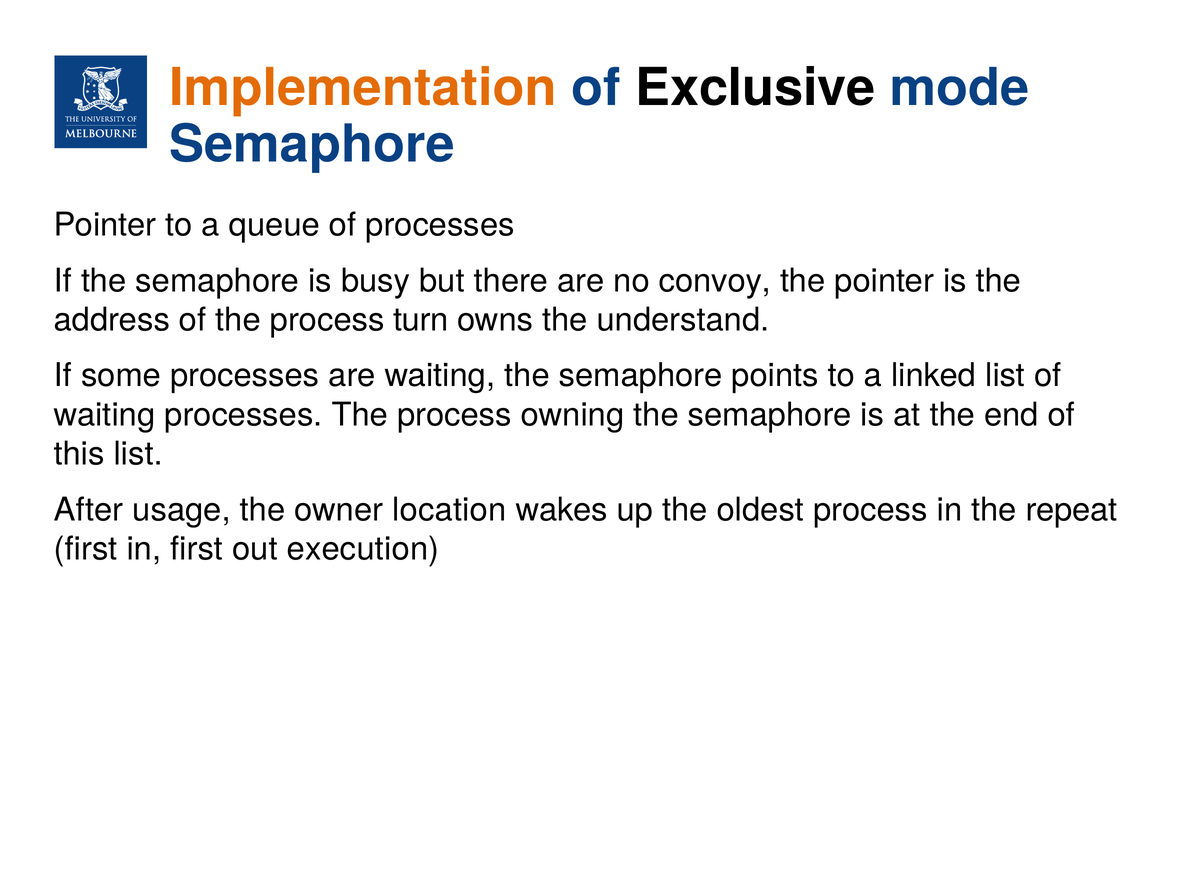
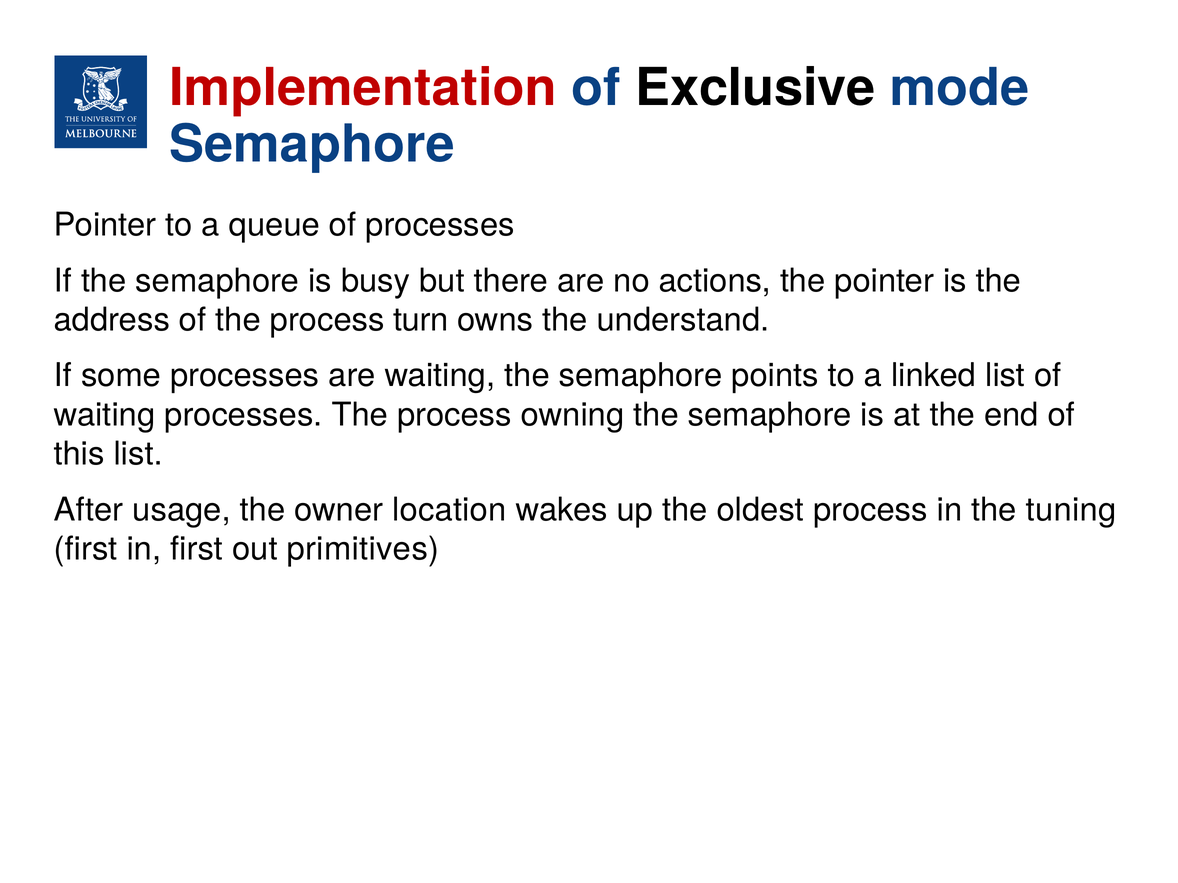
Implementation colour: orange -> red
convoy: convoy -> actions
repeat: repeat -> tuning
execution: execution -> primitives
